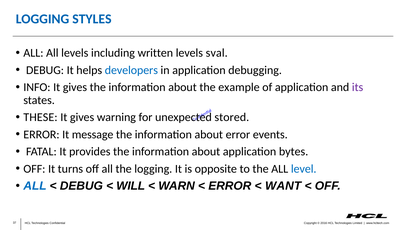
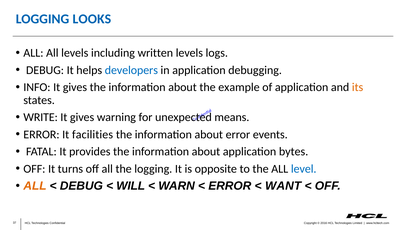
STYLES: STYLES -> LOOKS
sval: sval -> logs
its colour: purple -> orange
THESE: THESE -> WRITE
stored: stored -> means
message: message -> facilities
ALL at (35, 186) colour: blue -> orange
